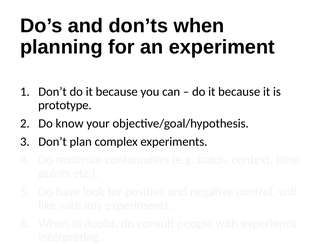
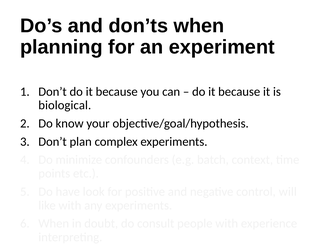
prototype: prototype -> biological
